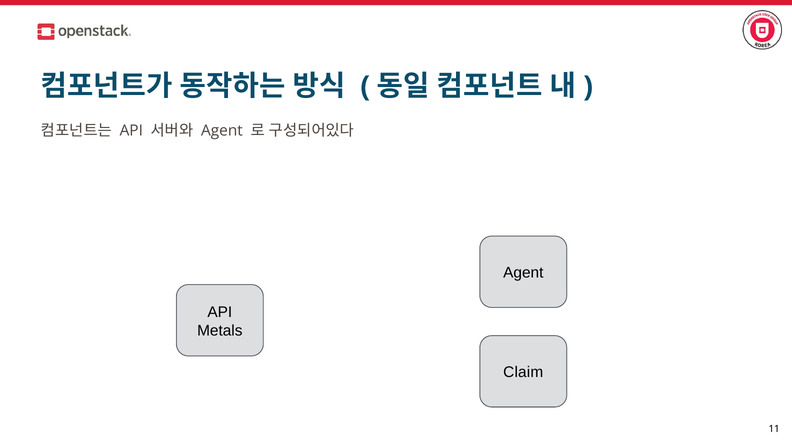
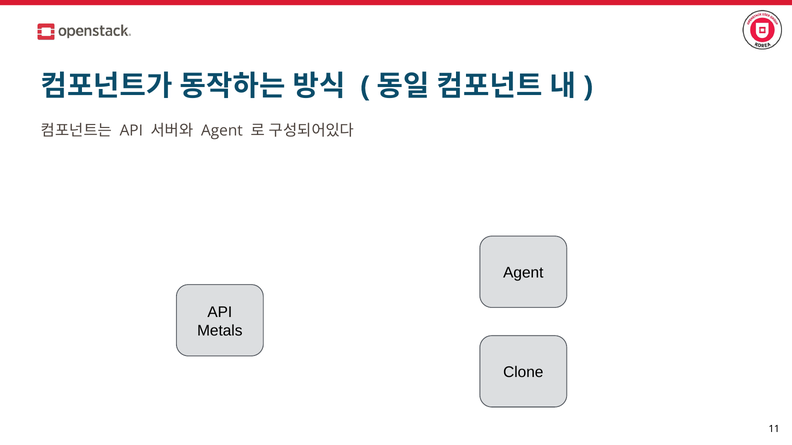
Claim: Claim -> Clone
